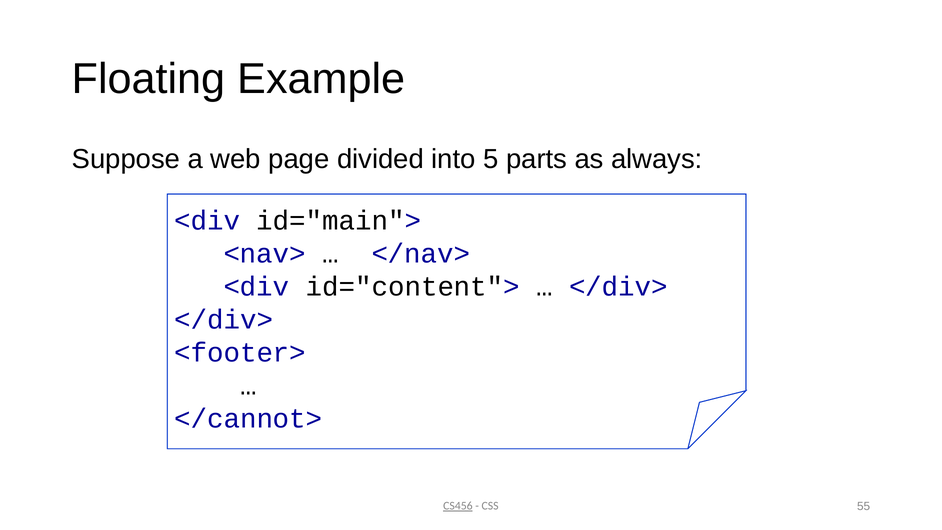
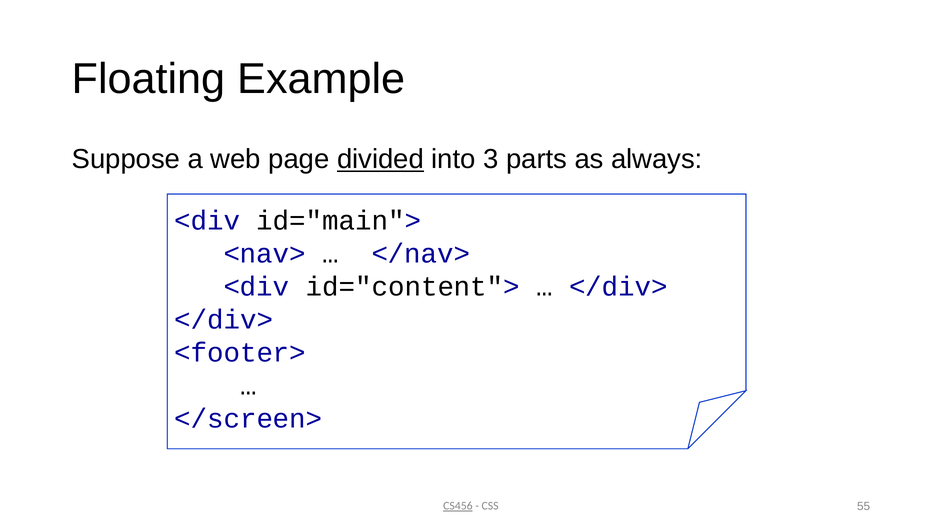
divided underline: none -> present
5: 5 -> 3
</cannot>: </cannot> -> </screen>
